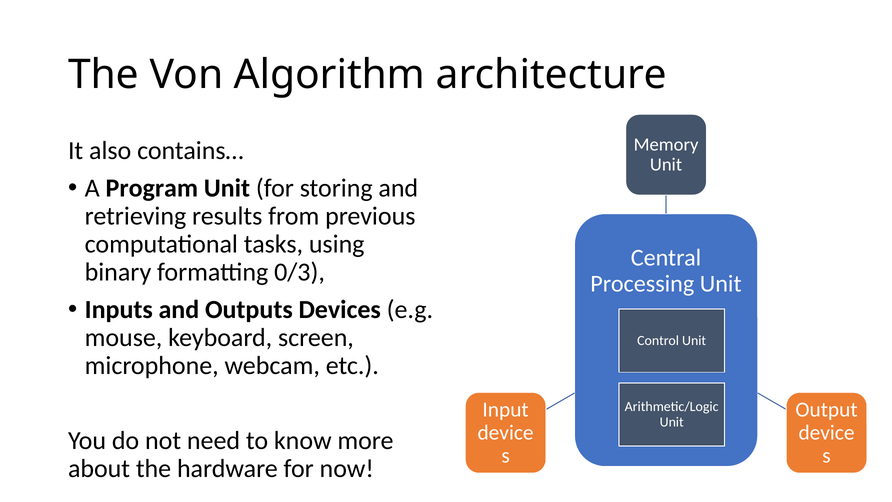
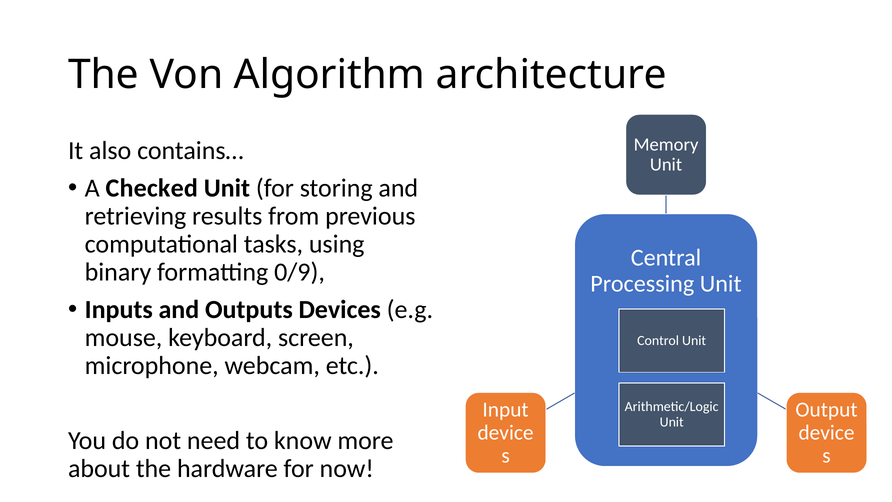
Program: Program -> Checked
0/3: 0/3 -> 0/9
